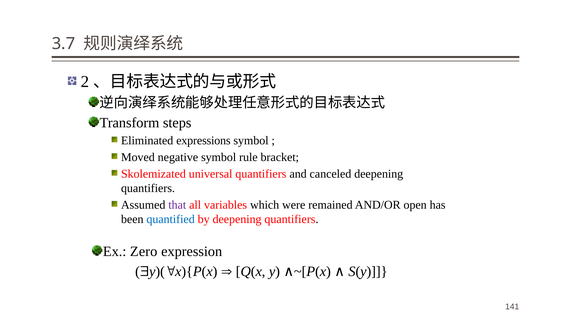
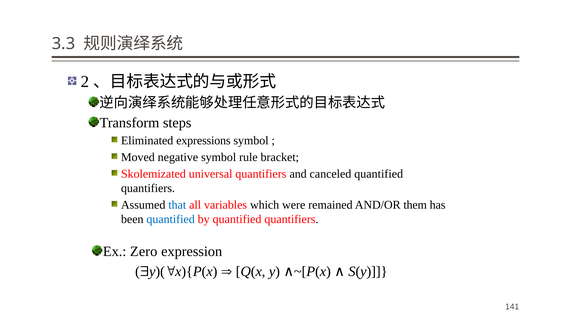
3.7: 3.7 -> 3.3
canceled deepening: deepening -> quantified
that colour: purple -> blue
open: open -> them
by deepening: deepening -> quantified
